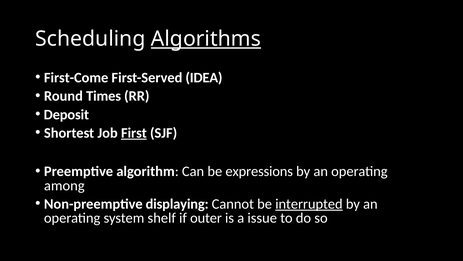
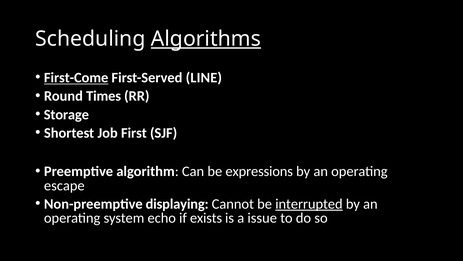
First-Come underline: none -> present
IDEA: IDEA -> LINE
Deposit: Deposit -> Storage
First underline: present -> none
among: among -> escape
shelf: shelf -> echo
outer: outer -> exists
